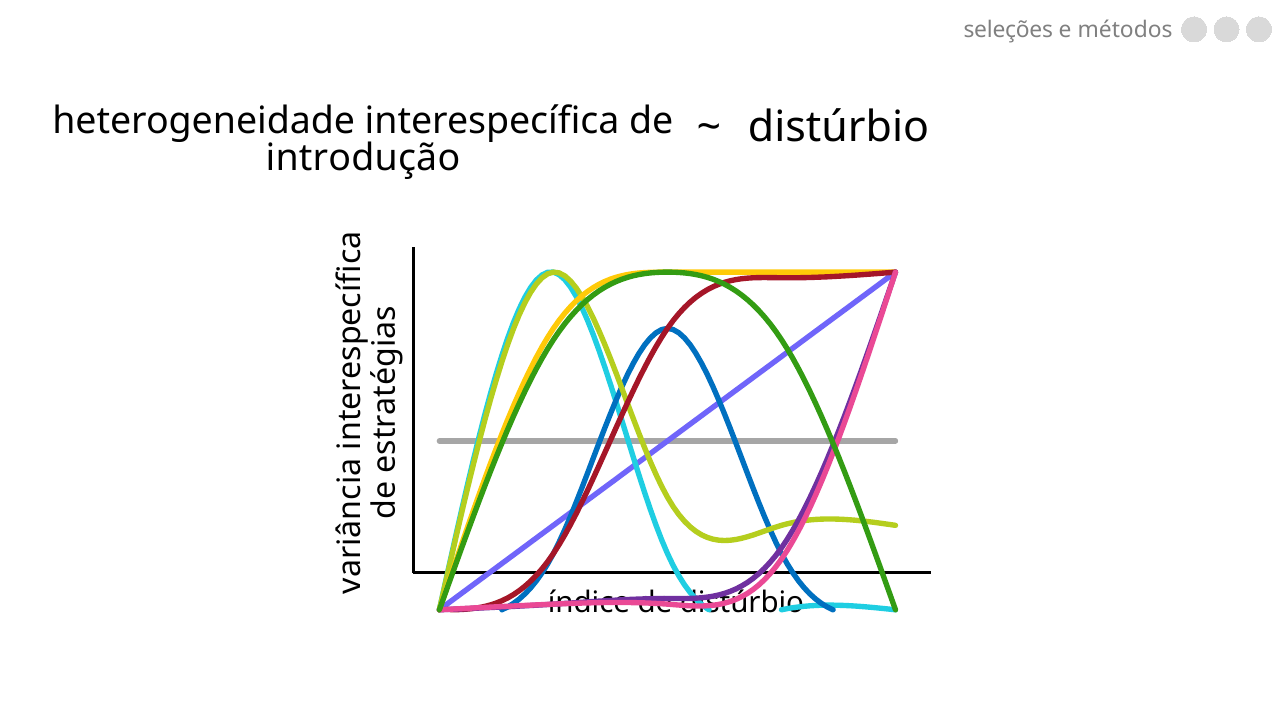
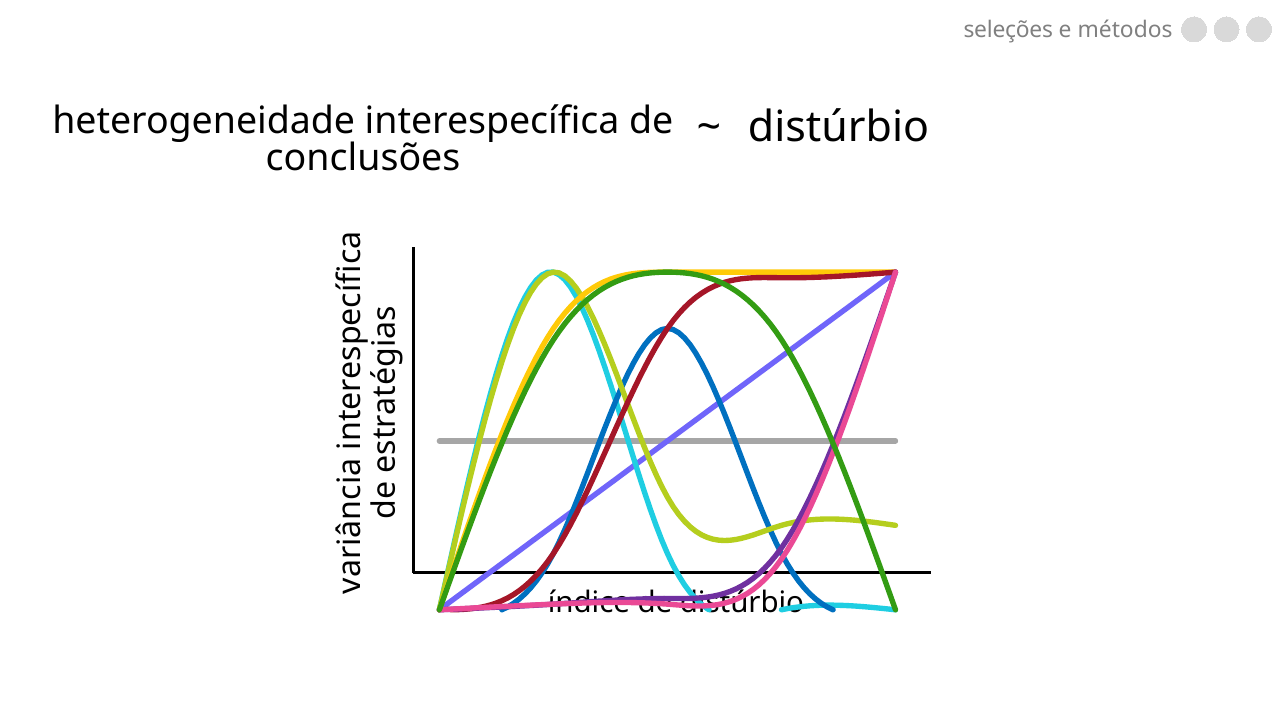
introdução: introdução -> conclusões
